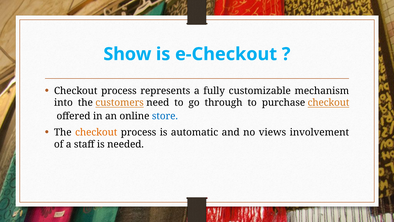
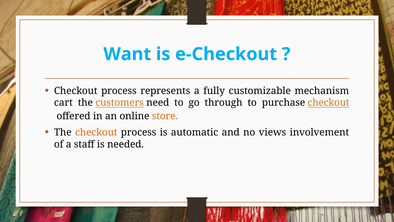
Show: Show -> Want
into: into -> cart
store colour: blue -> orange
